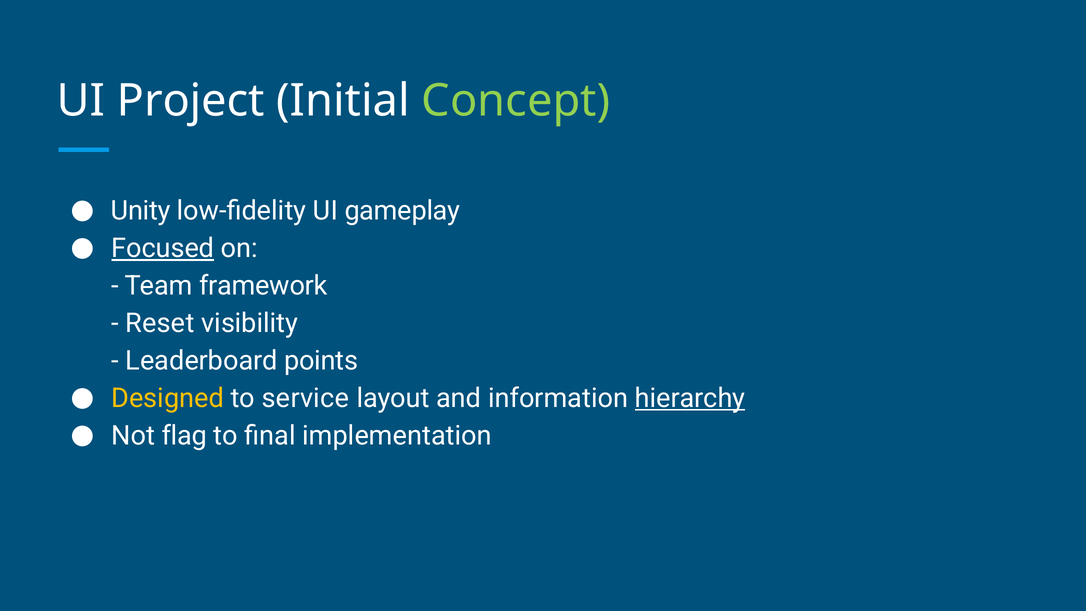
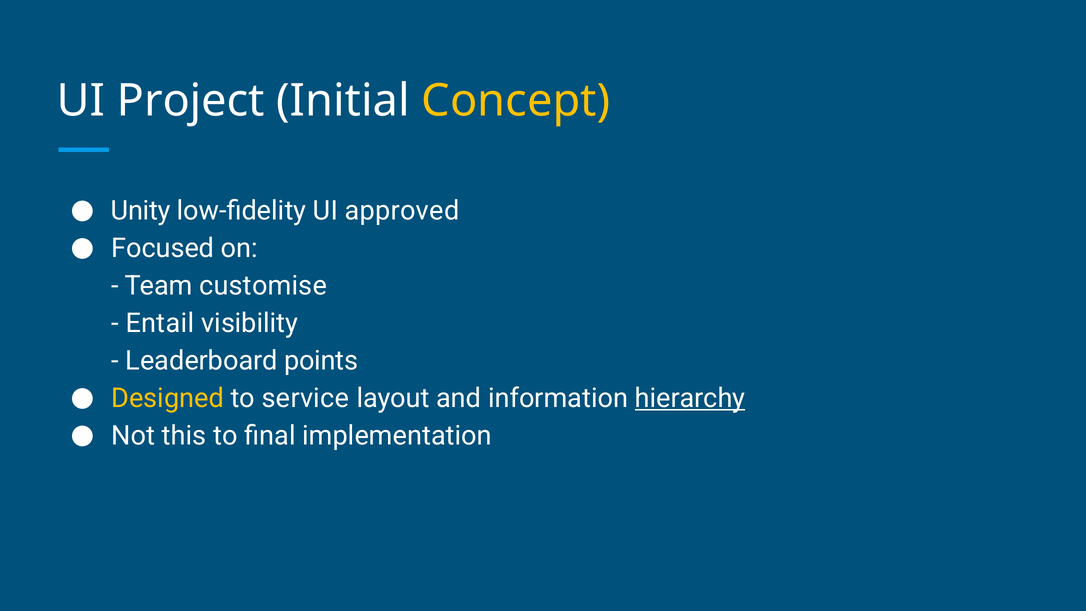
Concept colour: light green -> yellow
gameplay: gameplay -> approved
Focused underline: present -> none
framework: framework -> customise
Reset: Reset -> Entail
flag: flag -> this
